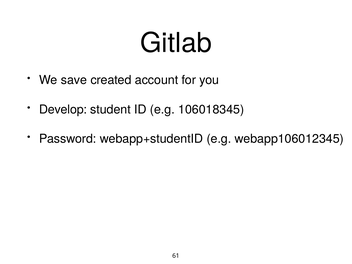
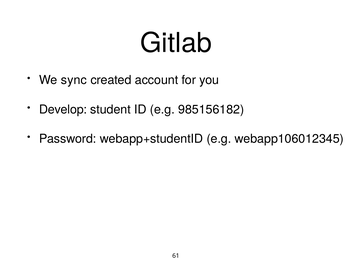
save: save -> sync
106018345: 106018345 -> 985156182
